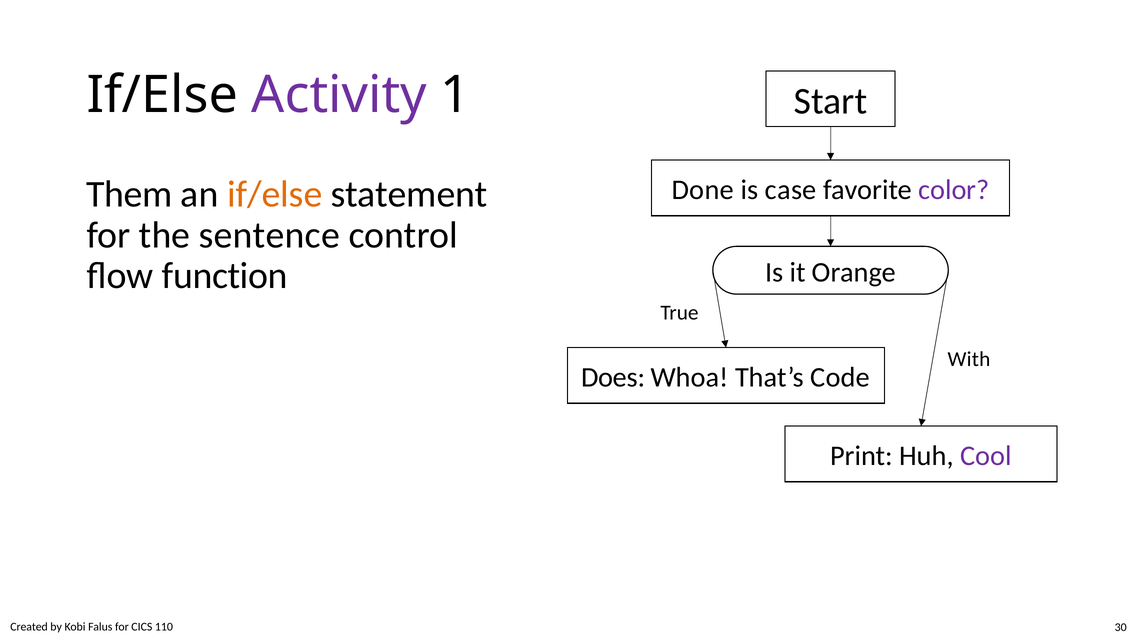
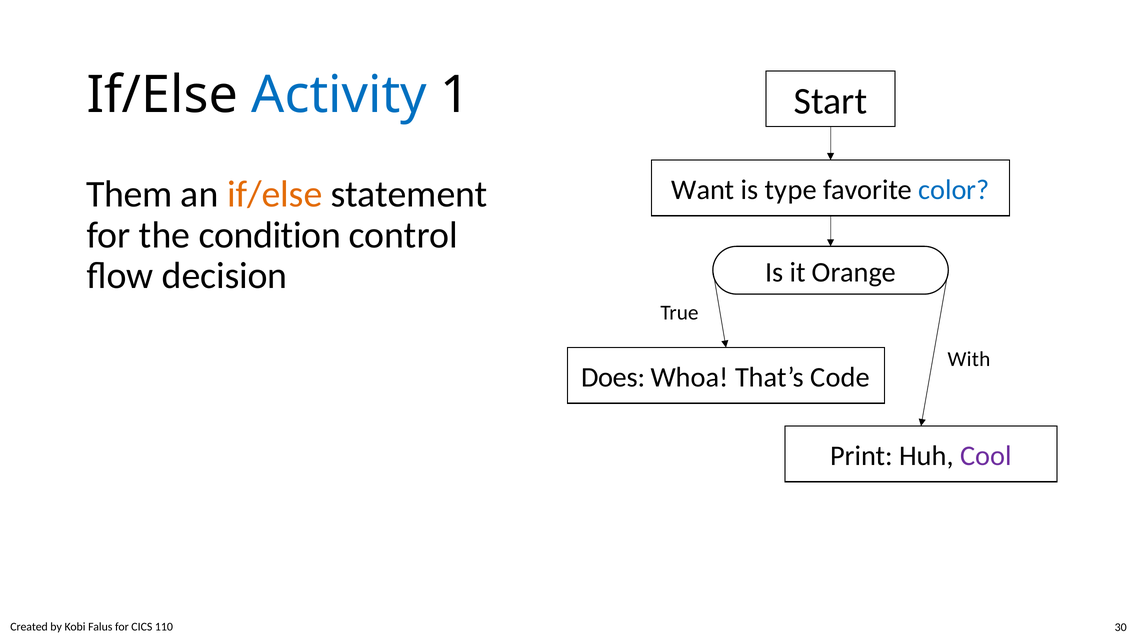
Activity colour: purple -> blue
Done: Done -> Want
case: case -> type
color colour: purple -> blue
sentence: sentence -> condition
function: function -> decision
